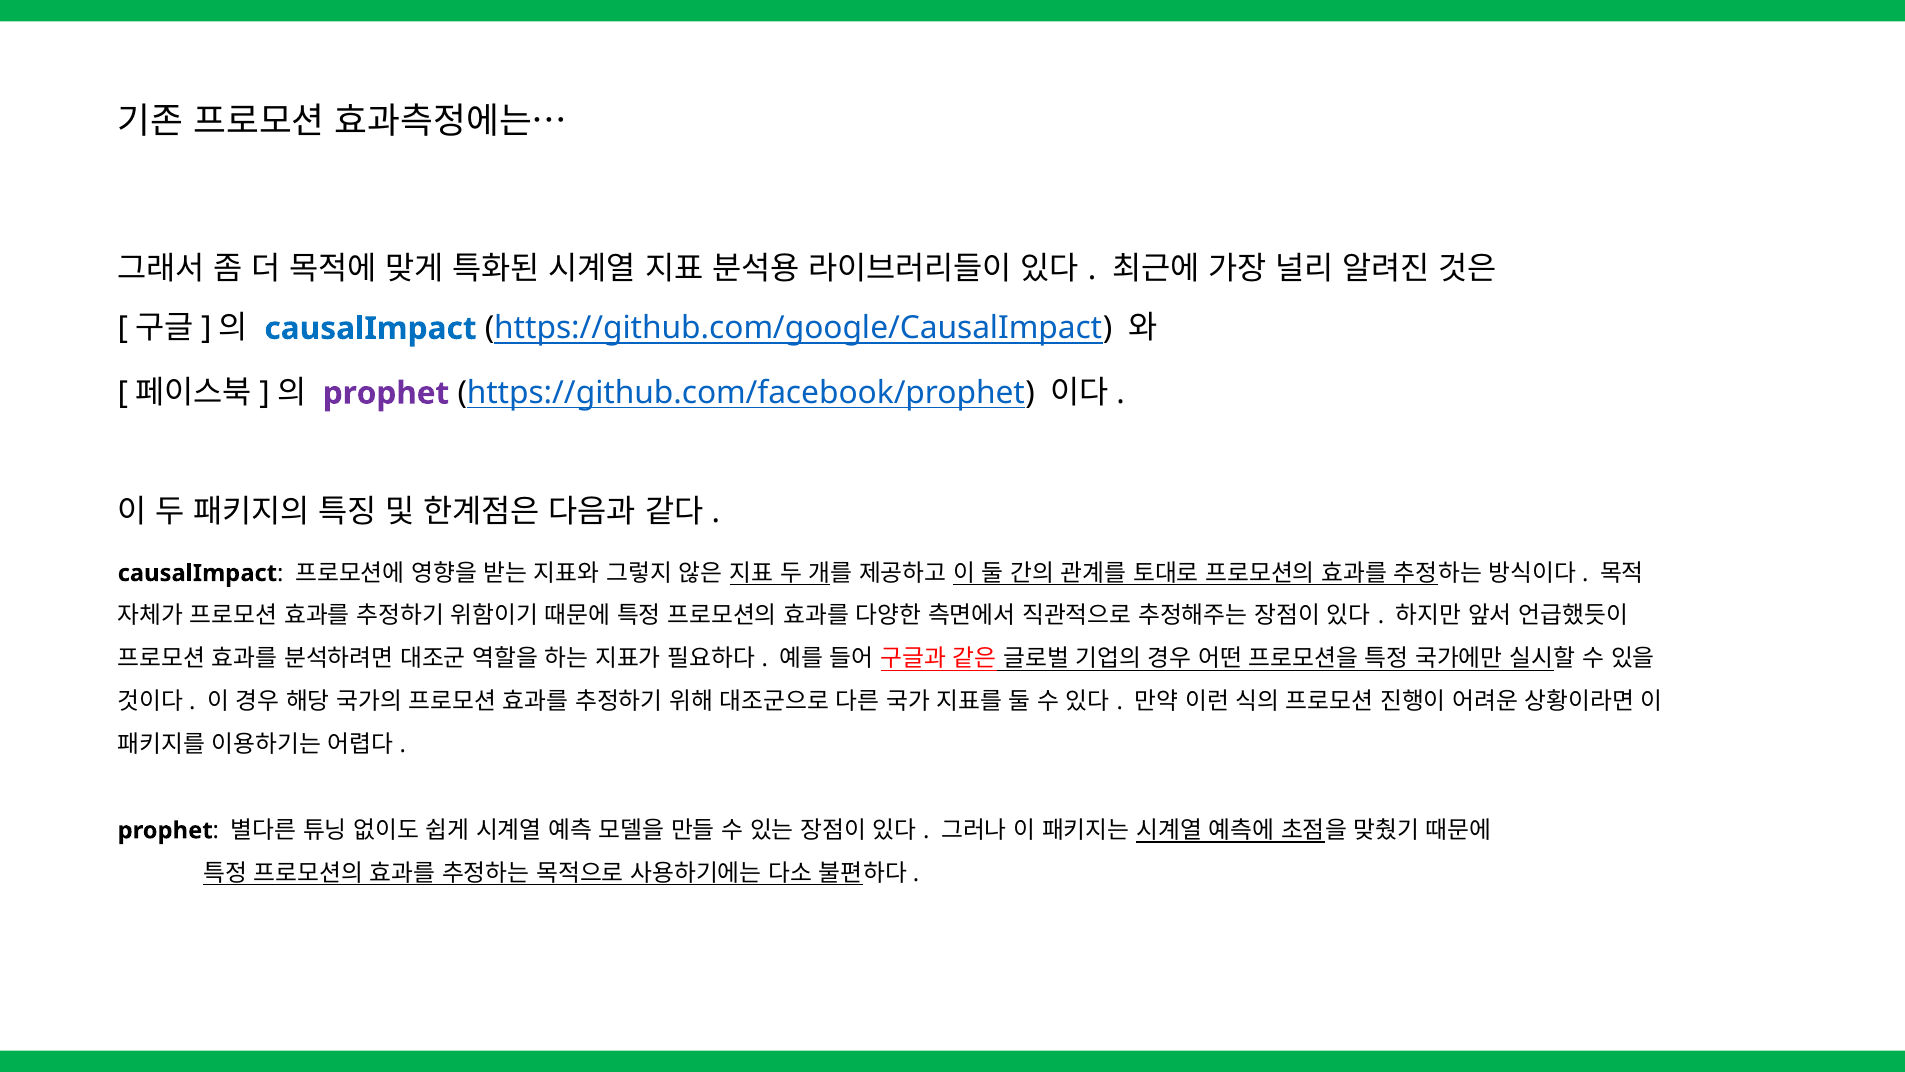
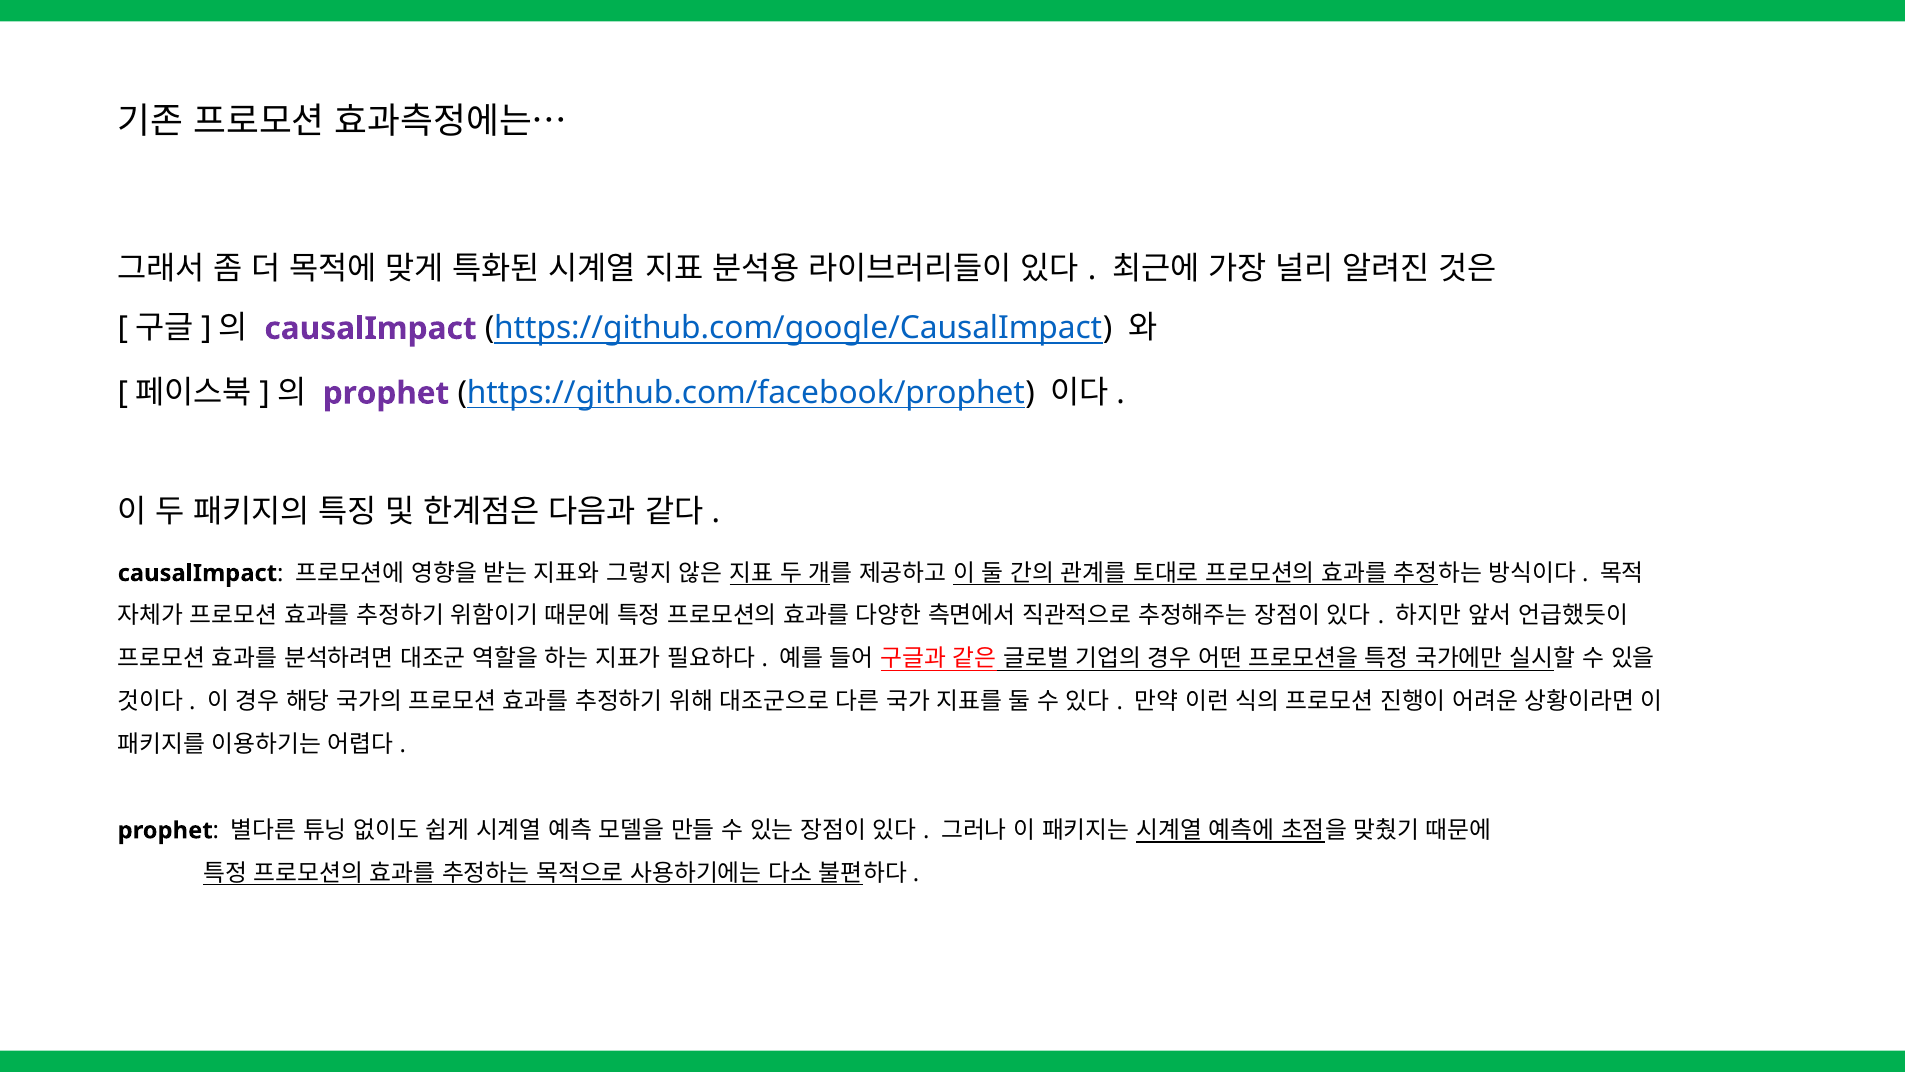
causalImpact at (371, 328) colour: blue -> purple
